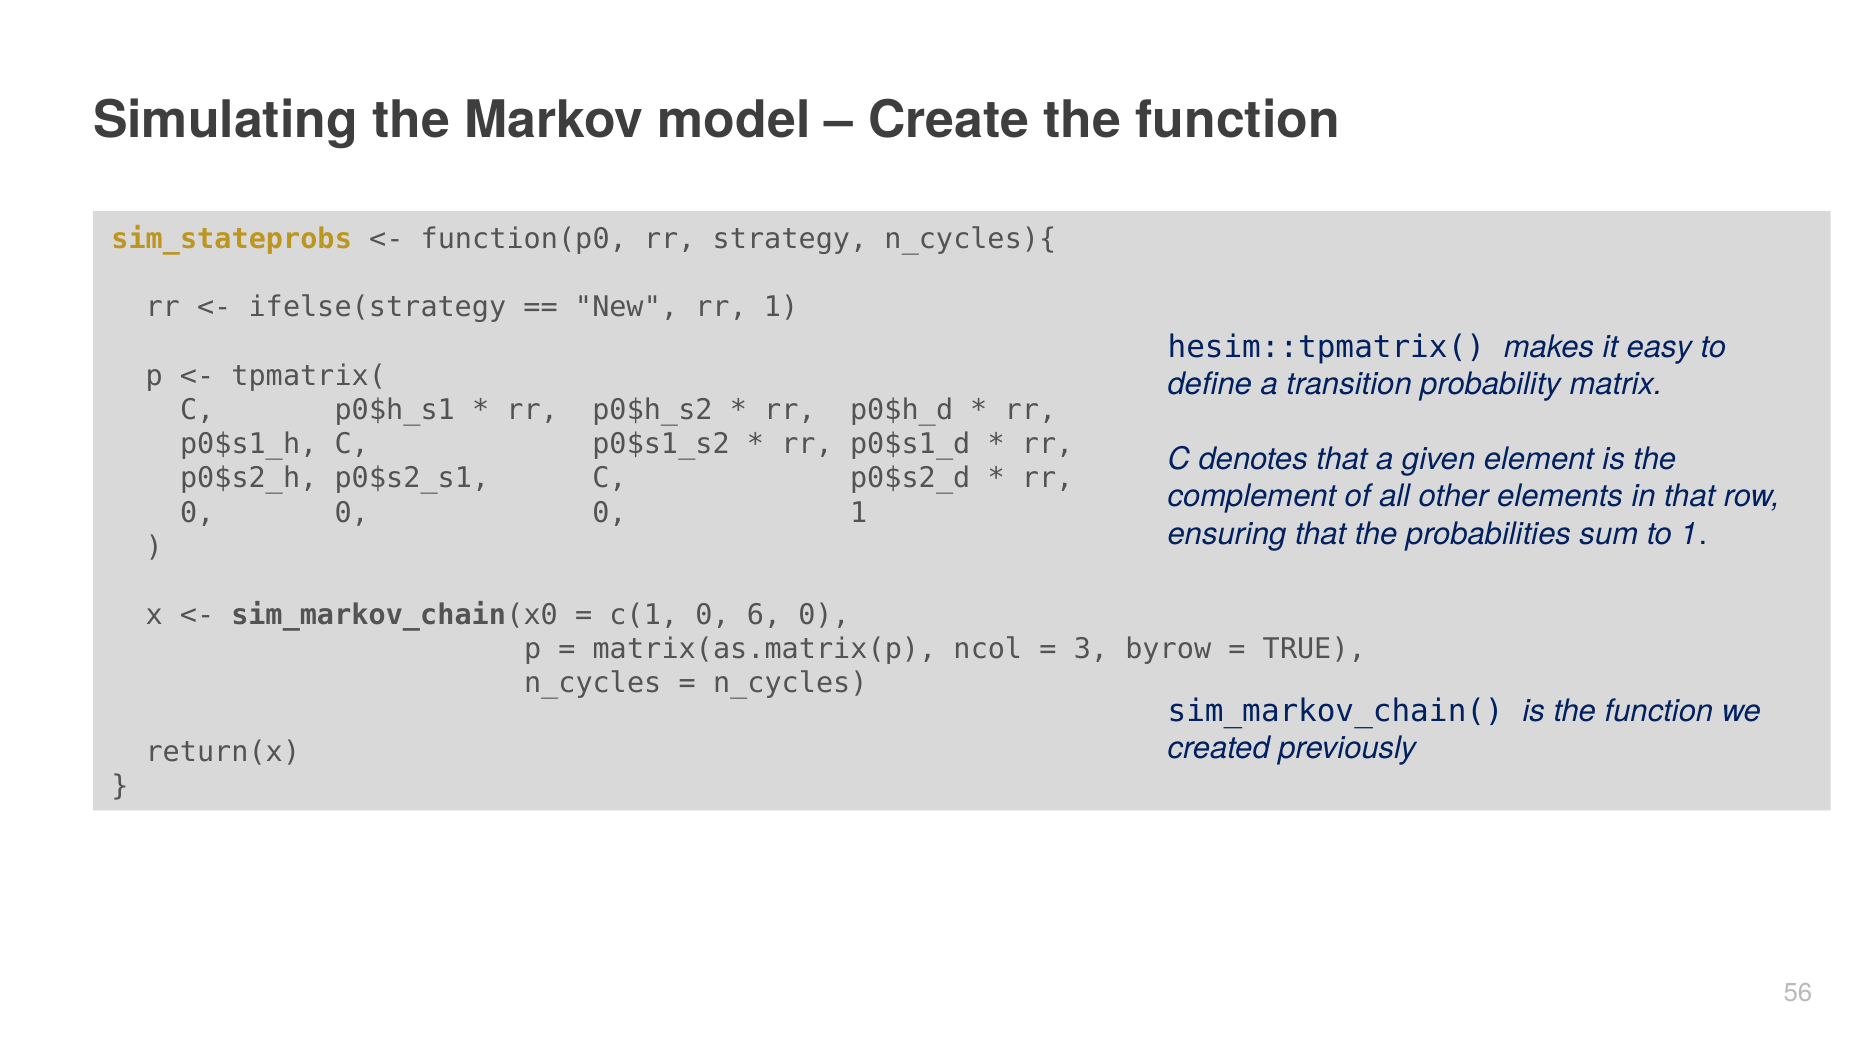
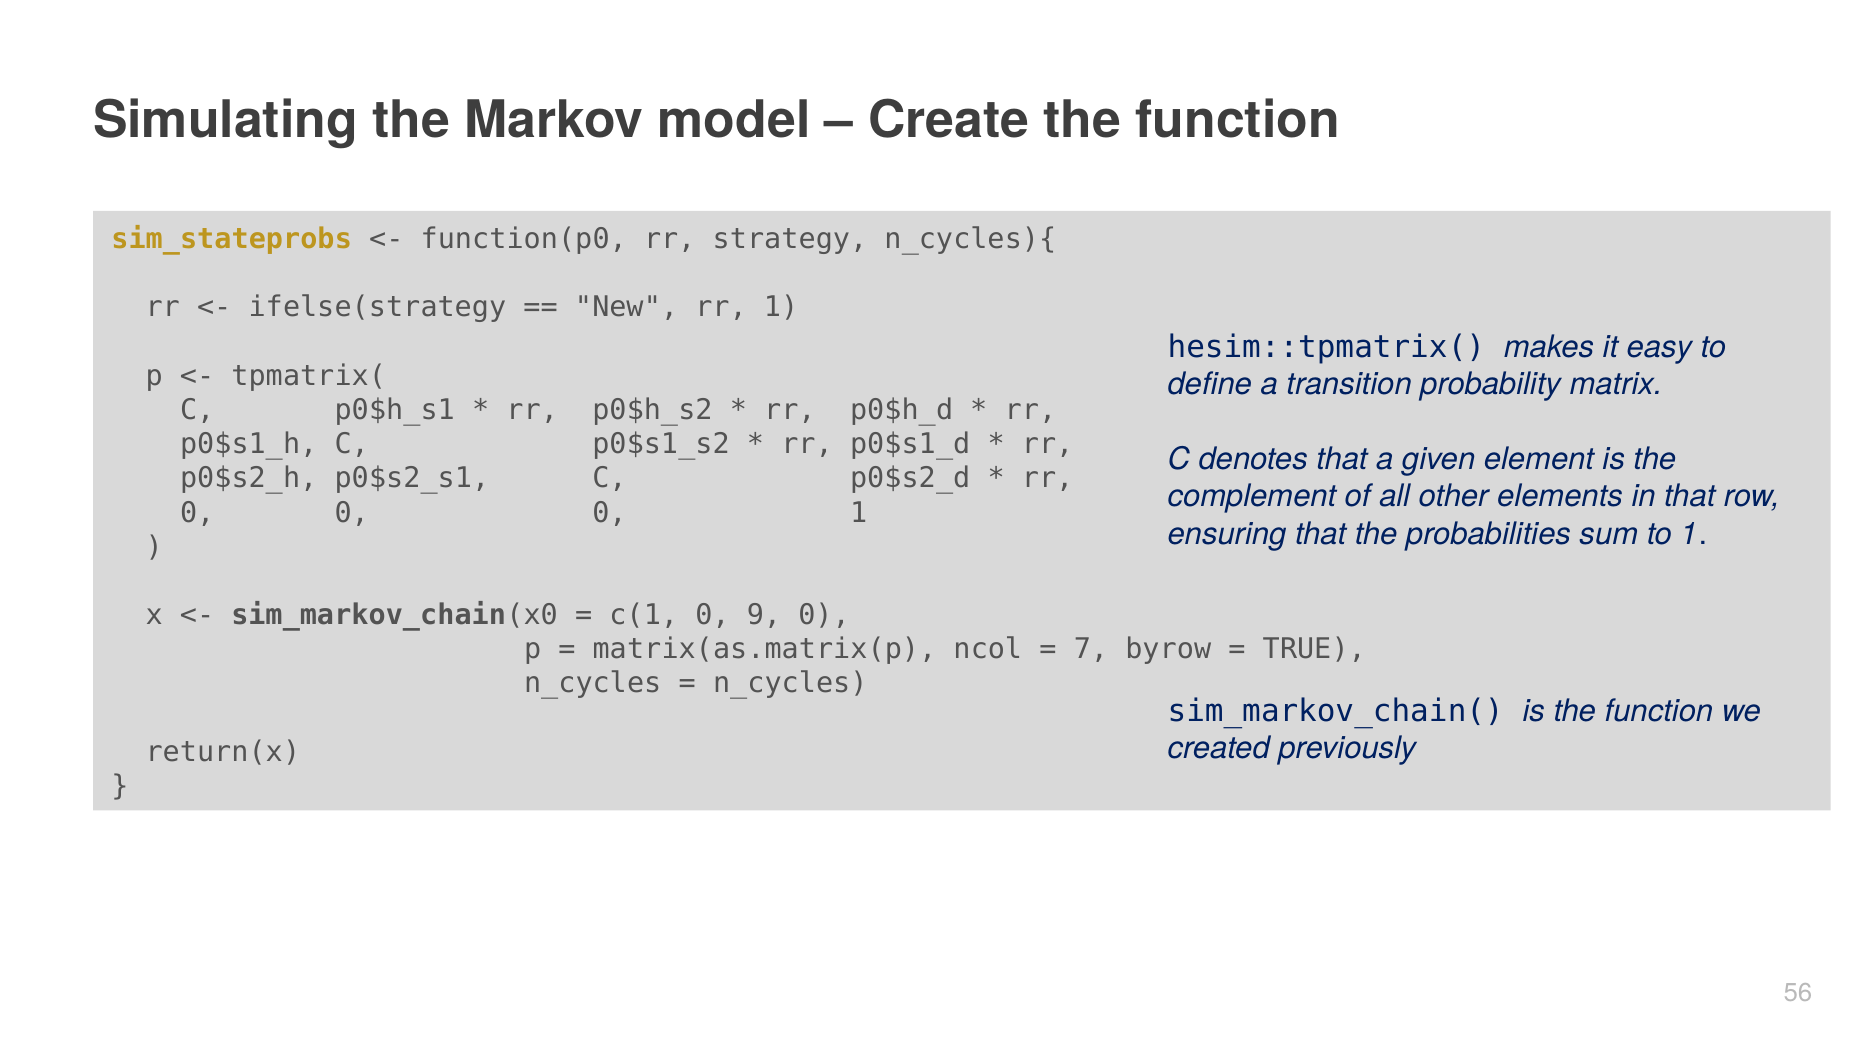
6: 6 -> 9
3: 3 -> 7
